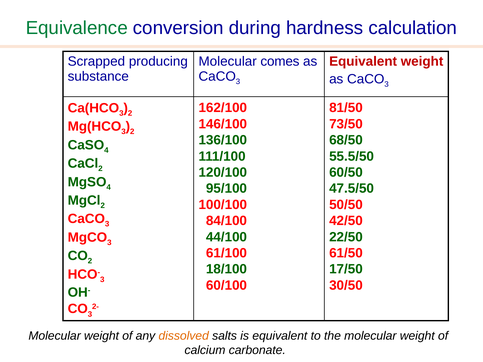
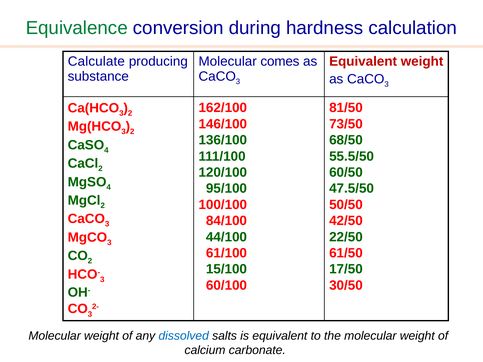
Scrapped: Scrapped -> Calculate
18/100: 18/100 -> 15/100
dissolved colour: orange -> blue
